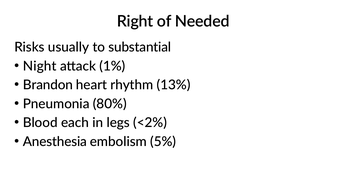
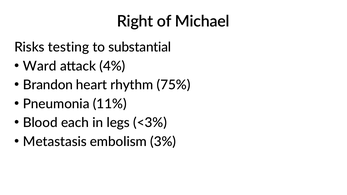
Needed: Needed -> Michael
usually: usually -> testing
Night: Night -> Ward
1%: 1% -> 4%
13%: 13% -> 75%
80%: 80% -> 11%
<2%: <2% -> <3%
Anesthesia: Anesthesia -> Metastasis
5%: 5% -> 3%
